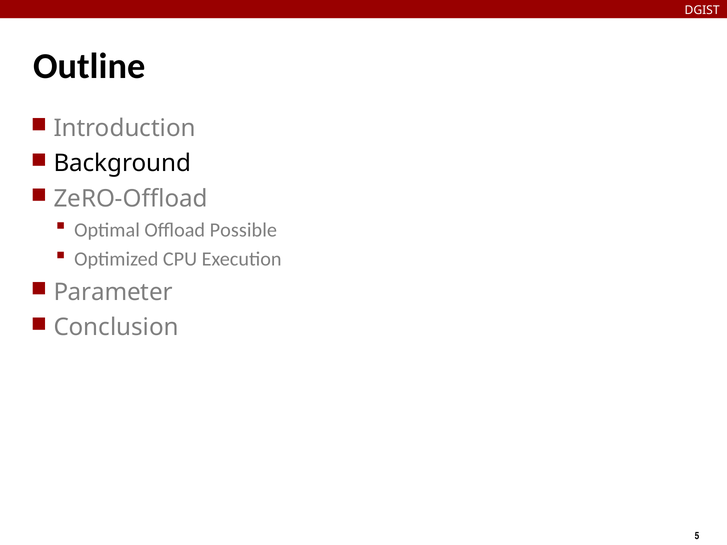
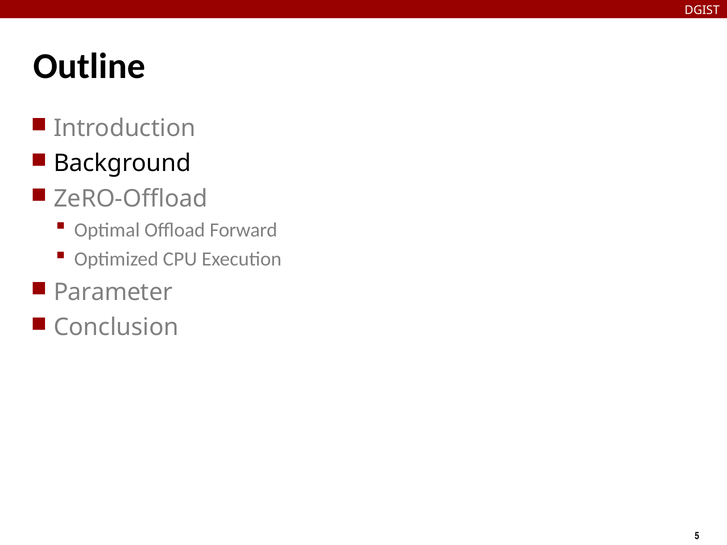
Possible: Possible -> Forward
